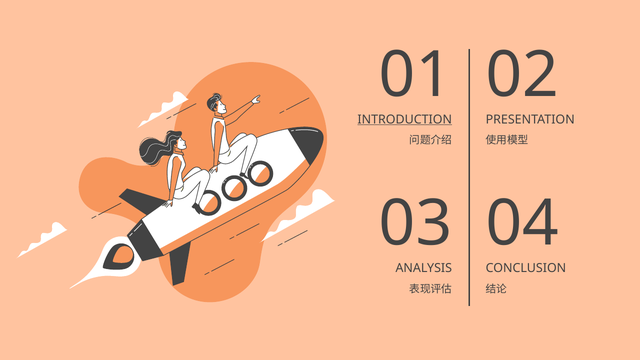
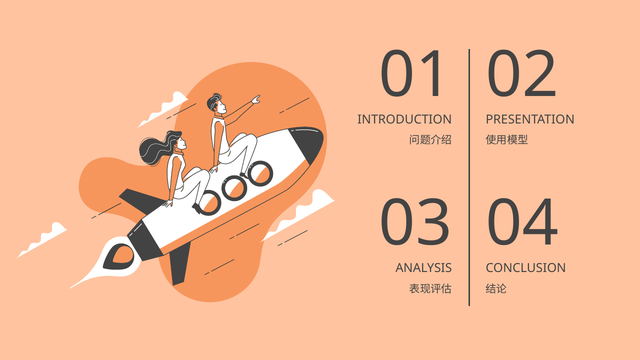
INTRODUCTION underline: present -> none
